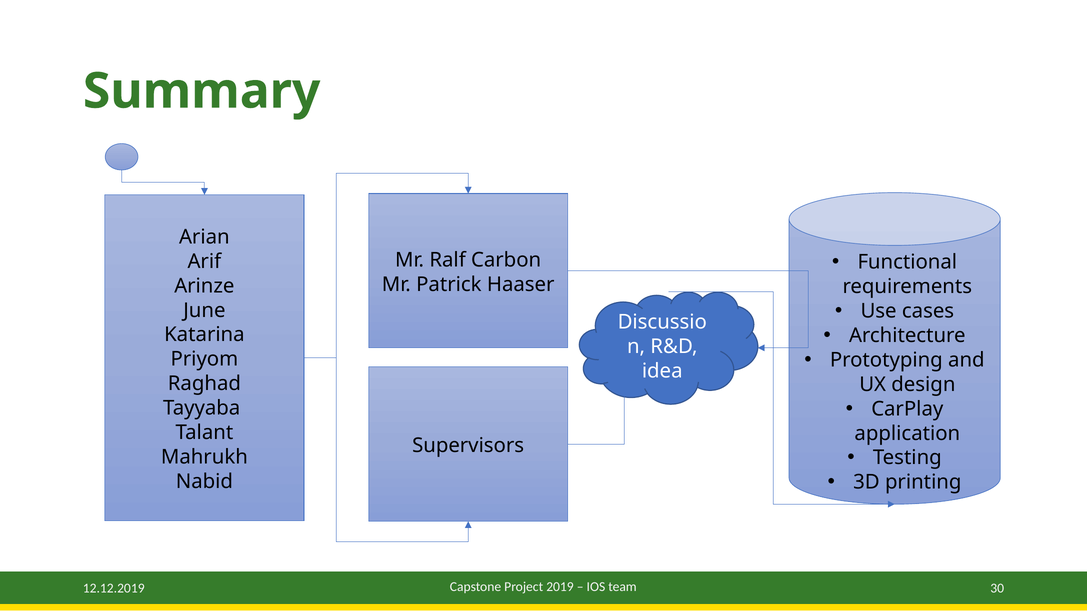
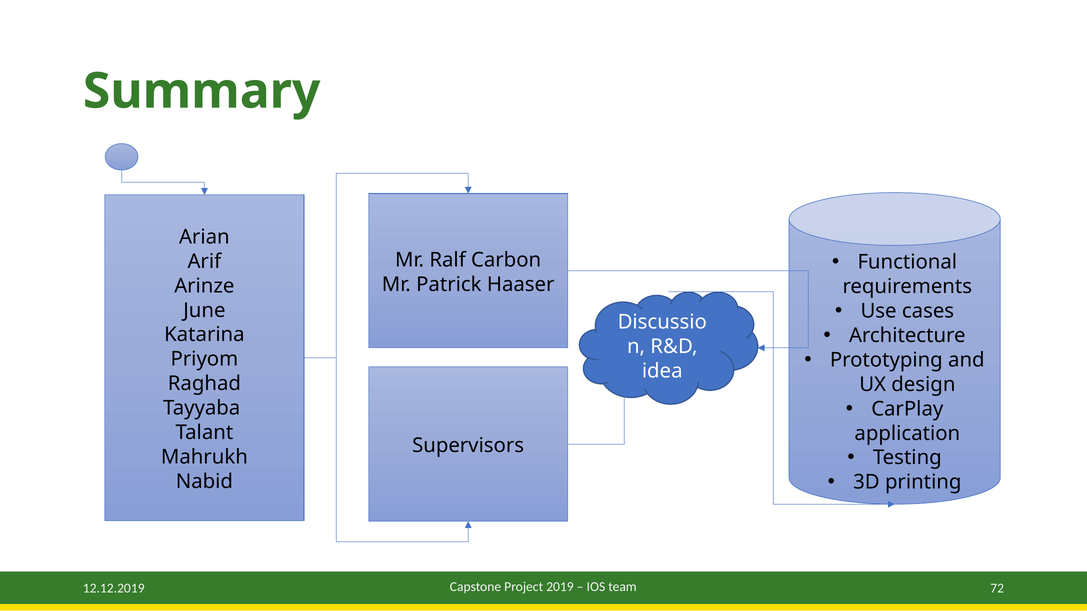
30: 30 -> 72
